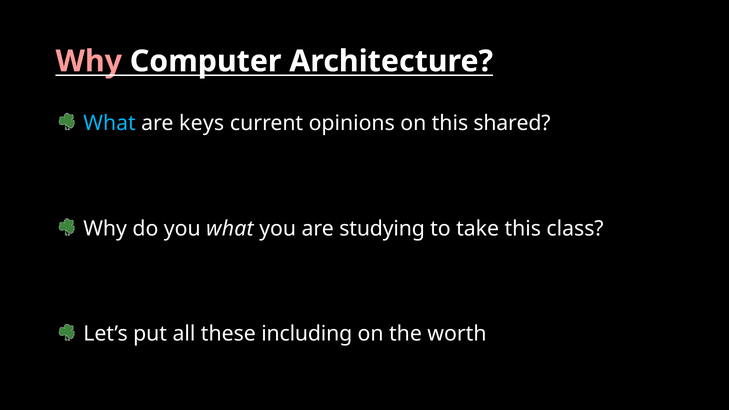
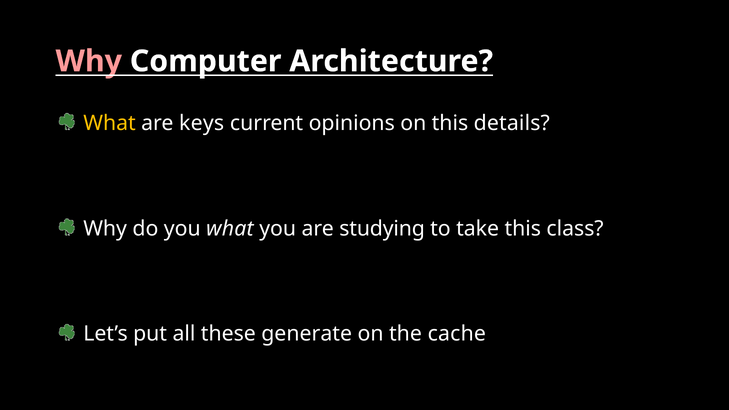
What at (110, 123) colour: light blue -> yellow
shared: shared -> details
including: including -> generate
worth: worth -> cache
